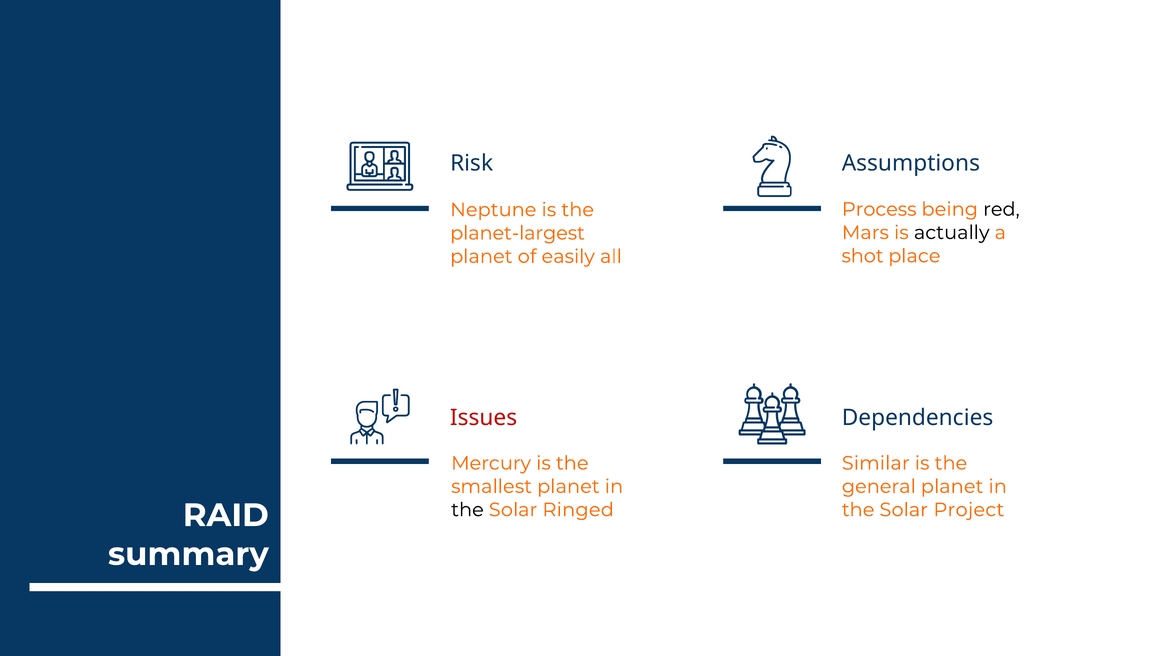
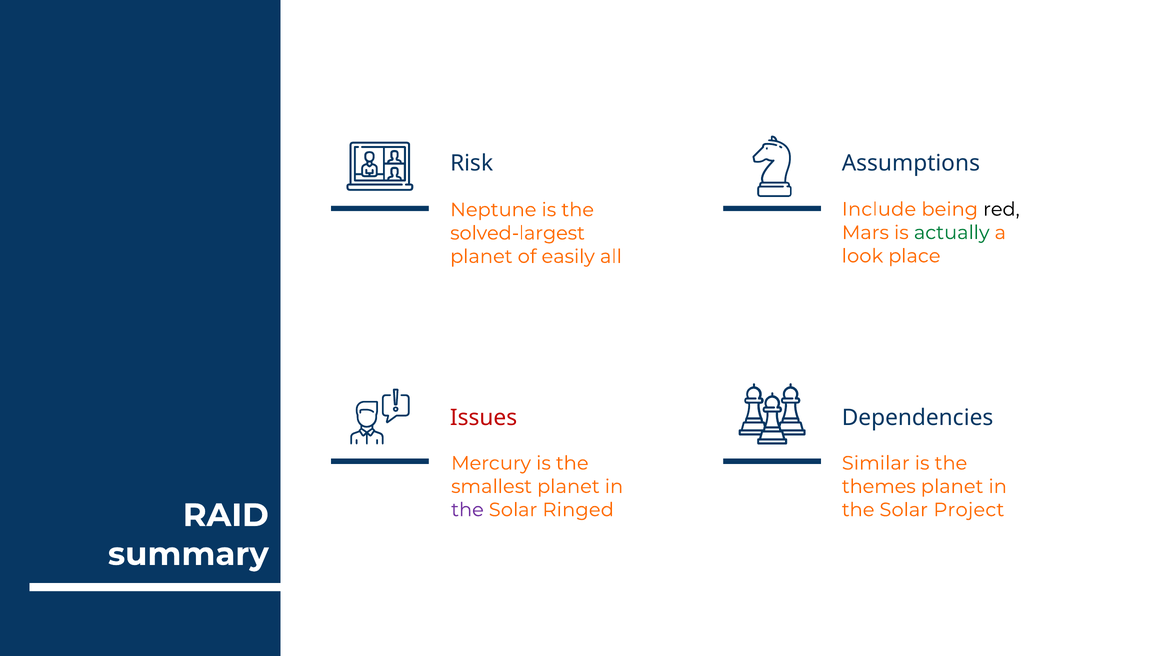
Process: Process -> Include
actually colour: black -> green
planet-largest: planet-largest -> solved-largest
shot: shot -> look
general: general -> themes
the at (467, 510) colour: black -> purple
